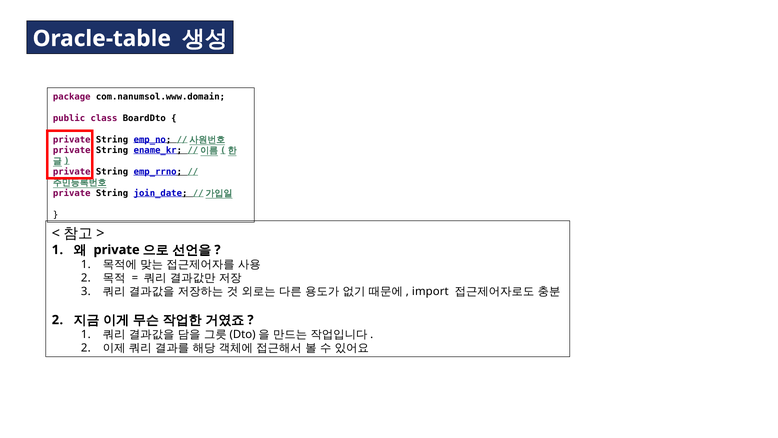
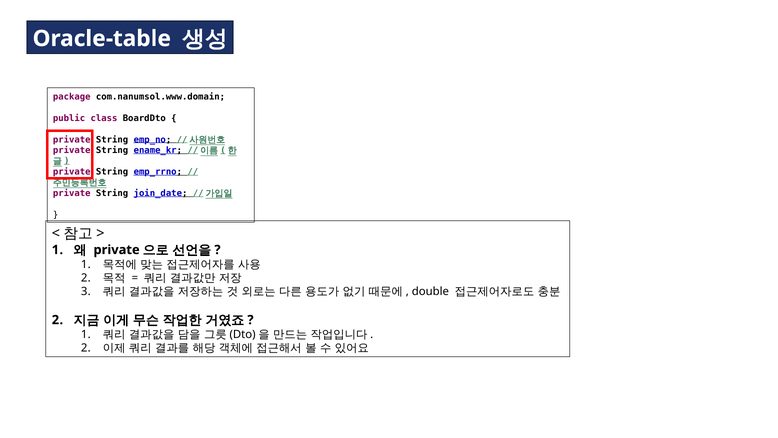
import: import -> double
